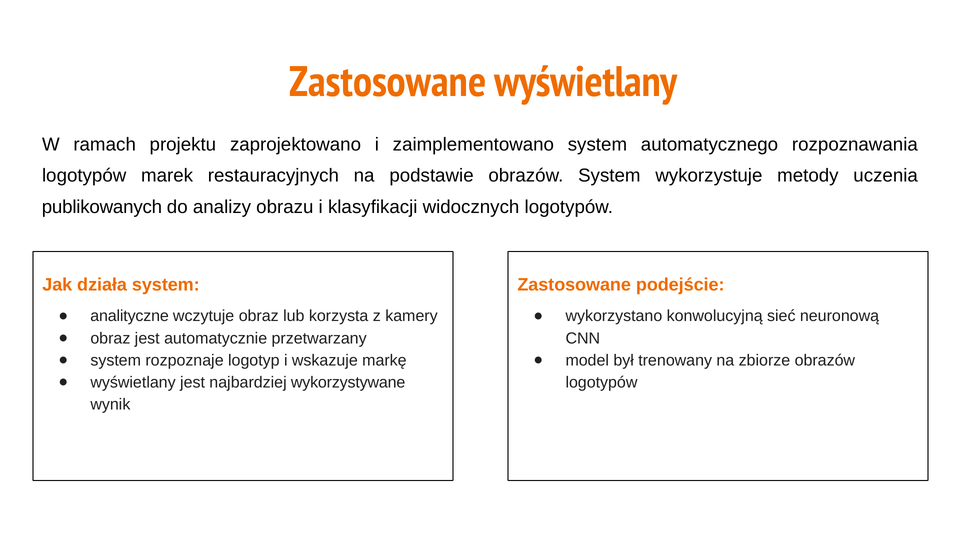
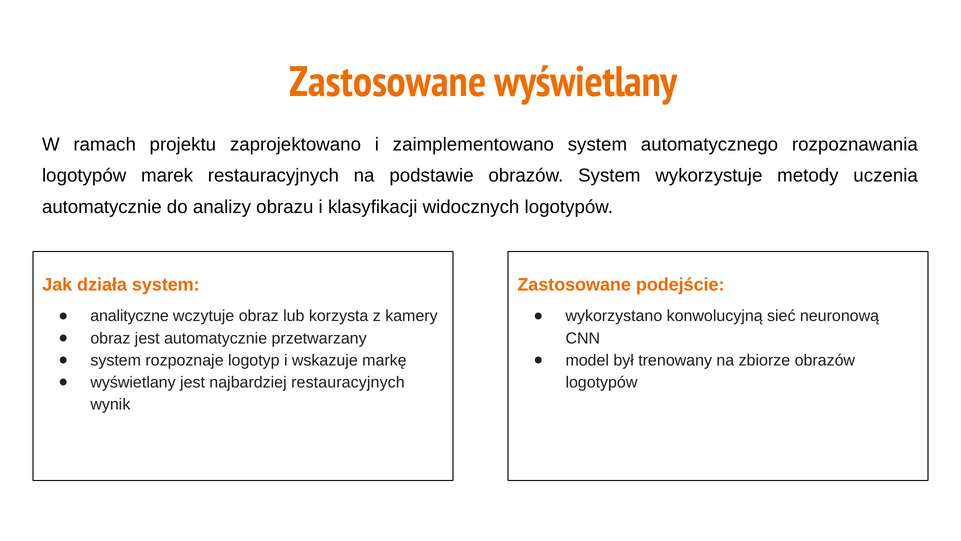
publikowanych at (102, 207): publikowanych -> automatycznie
najbardziej wykorzystywane: wykorzystywane -> restauracyjnych
